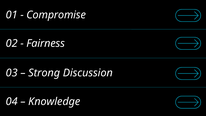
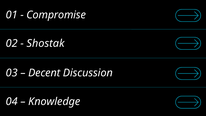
Fairness: Fairness -> Shostak
Strong: Strong -> Decent
